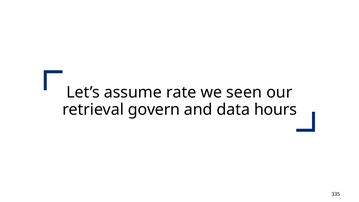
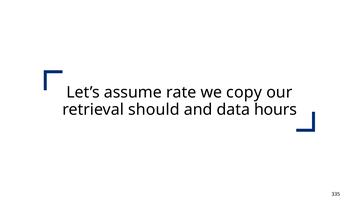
seen: seen -> copy
govern: govern -> should
